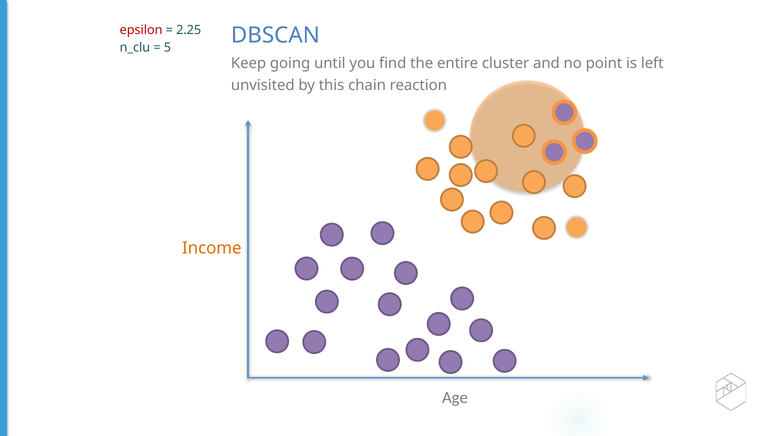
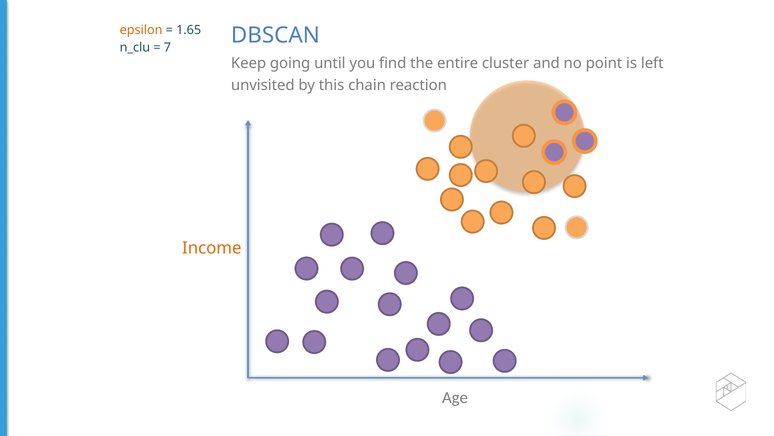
epsilon colour: red -> orange
2.25: 2.25 -> 1.65
5: 5 -> 7
